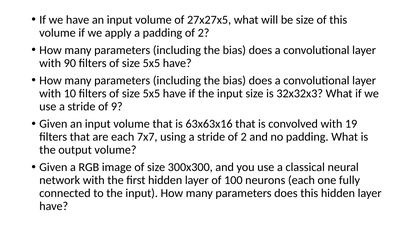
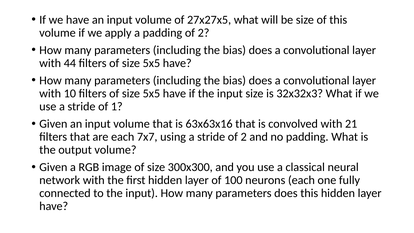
90: 90 -> 44
9: 9 -> 1
19: 19 -> 21
